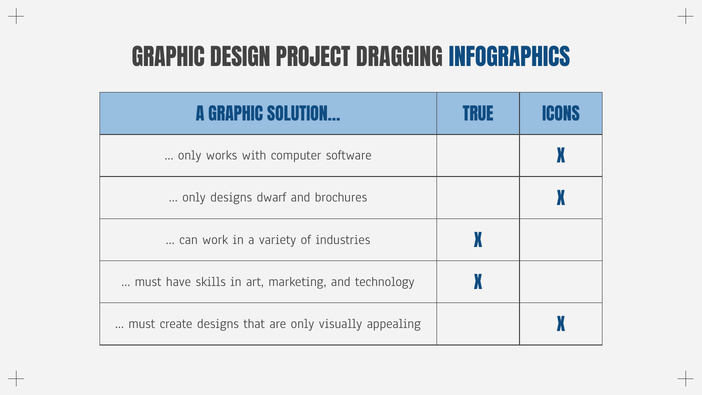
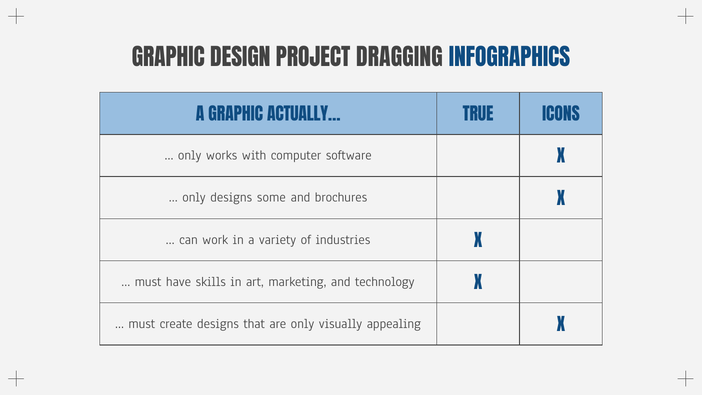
SOLUTION…: SOLUTION… -> ACTUALLY…
dwarf: dwarf -> some
